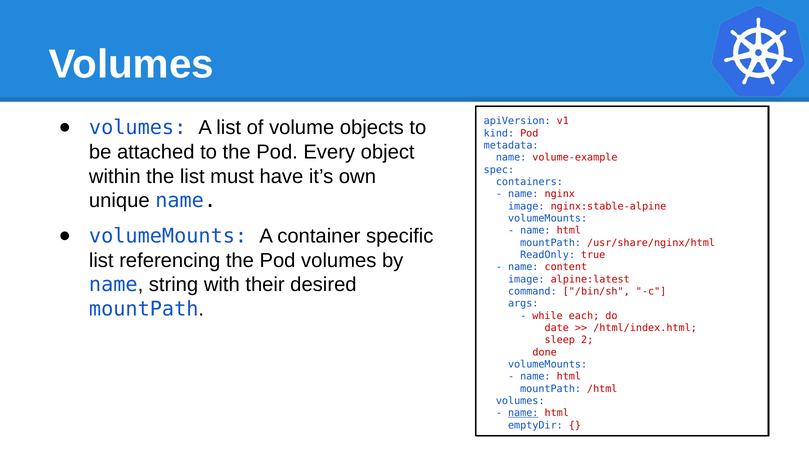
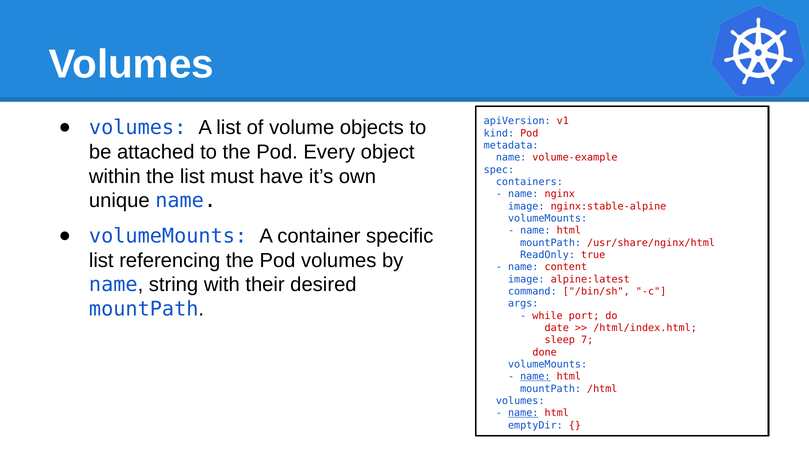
each: each -> port
2: 2 -> 7
name at (535, 377) underline: none -> present
